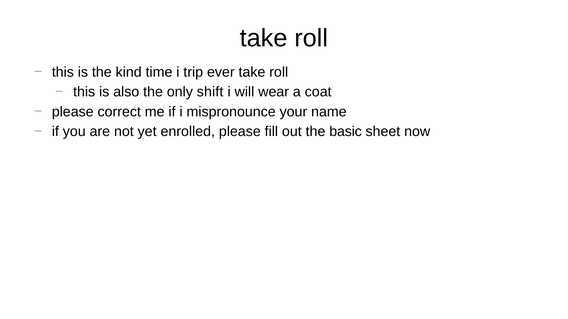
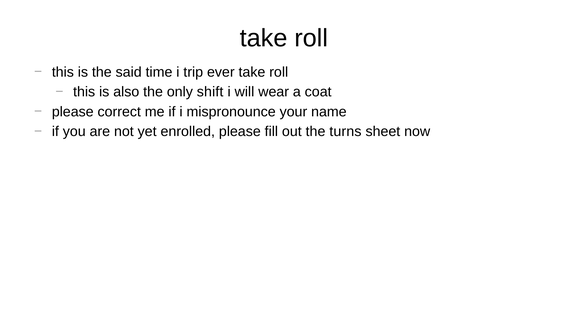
kind: kind -> said
basic: basic -> turns
